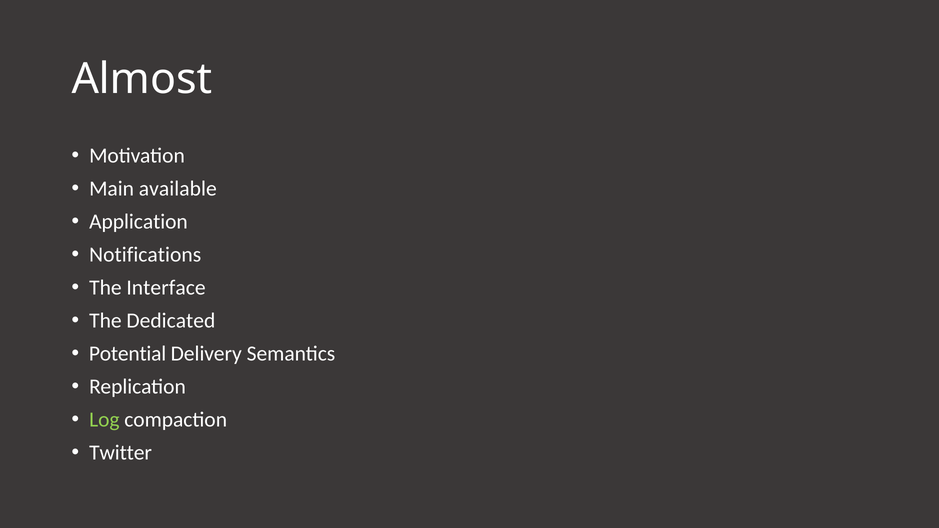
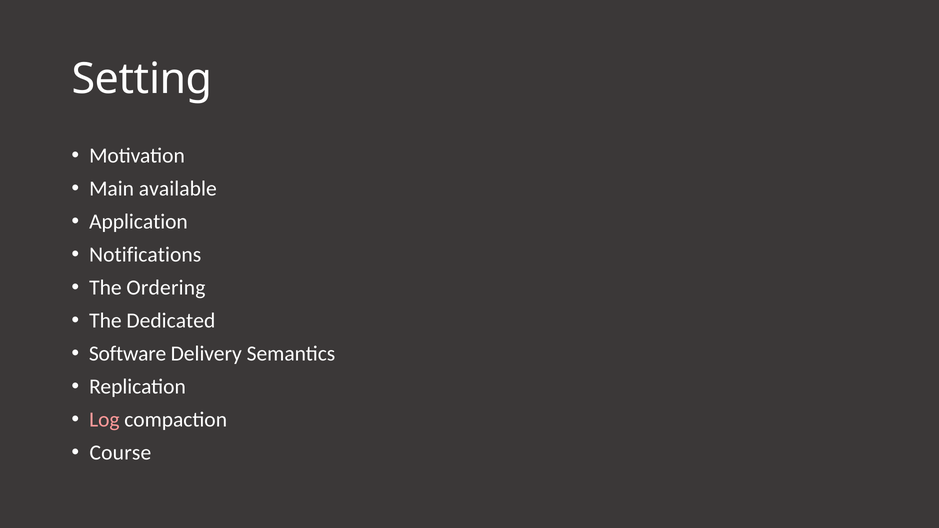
Almost: Almost -> Setting
Interface: Interface -> Ordering
Potential: Potential -> Software
Log colour: light green -> pink
Twitter: Twitter -> Course
